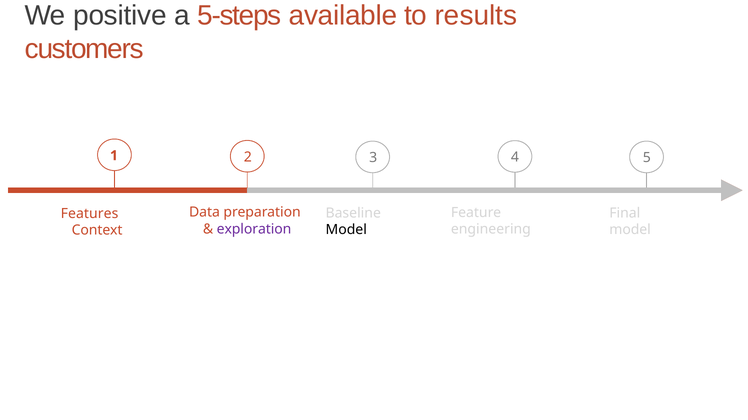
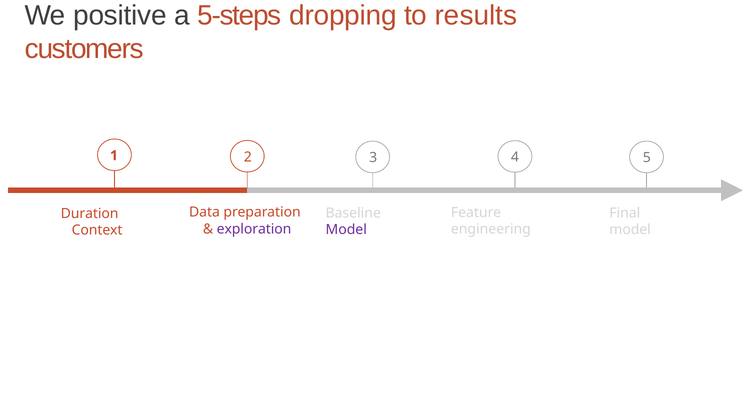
available: available -> dropping
Features: Features -> Duration
Model at (346, 230) colour: black -> purple
